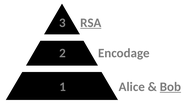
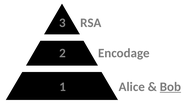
RSA underline: present -> none
